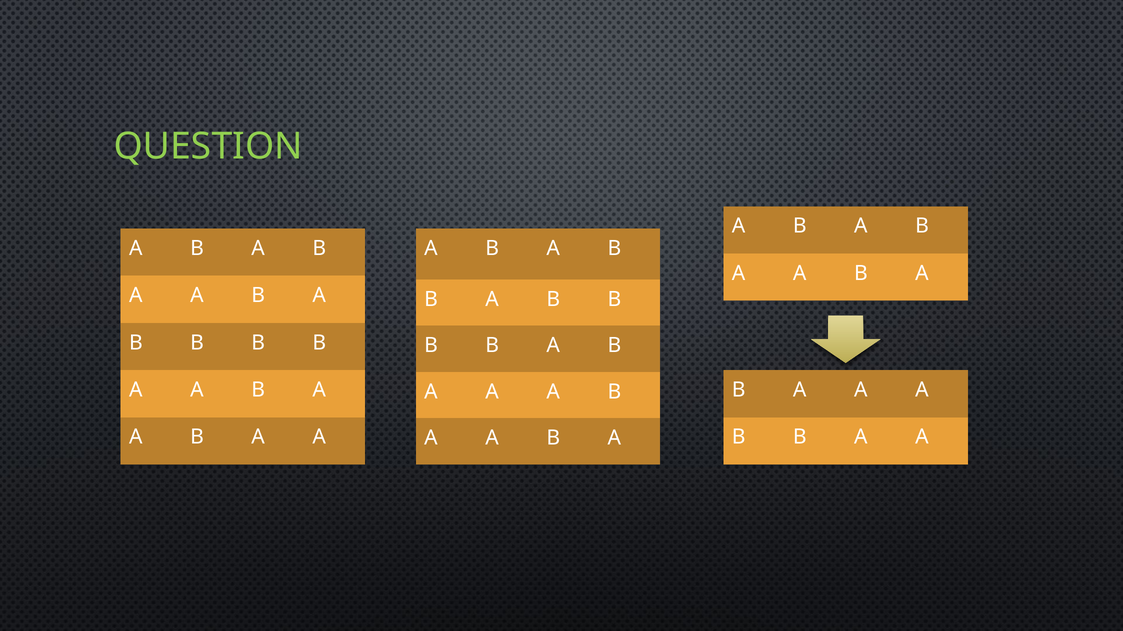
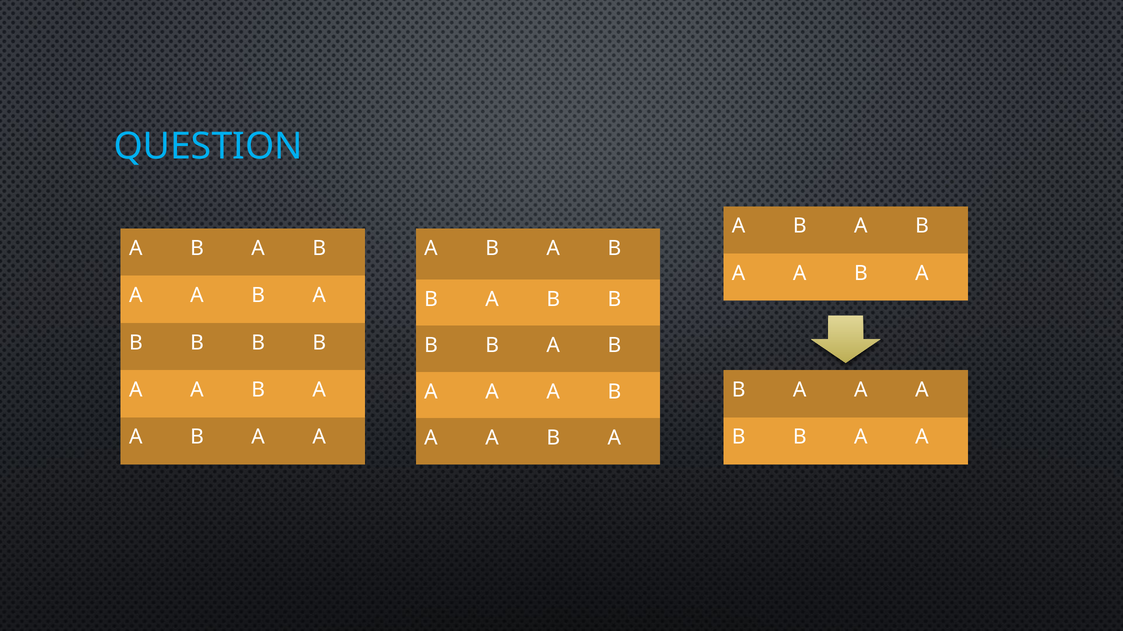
QUESTION colour: light green -> light blue
